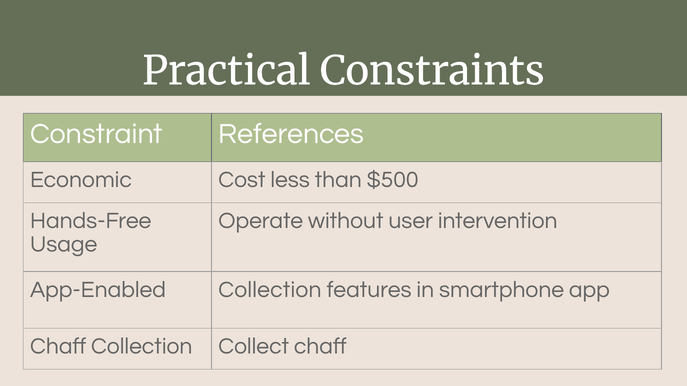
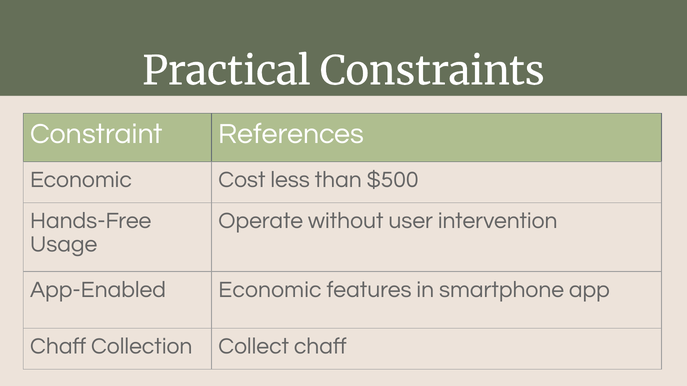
App-Enabled Collection: Collection -> Economic
